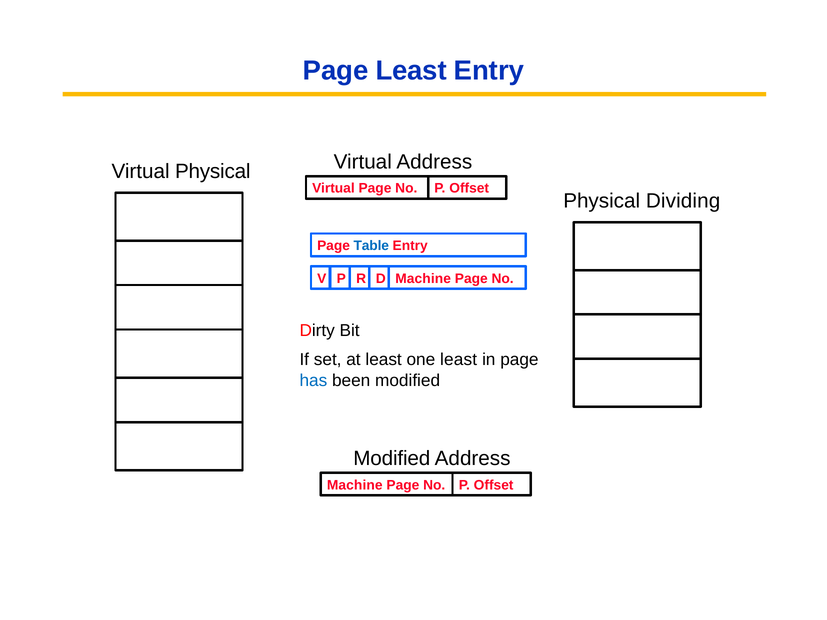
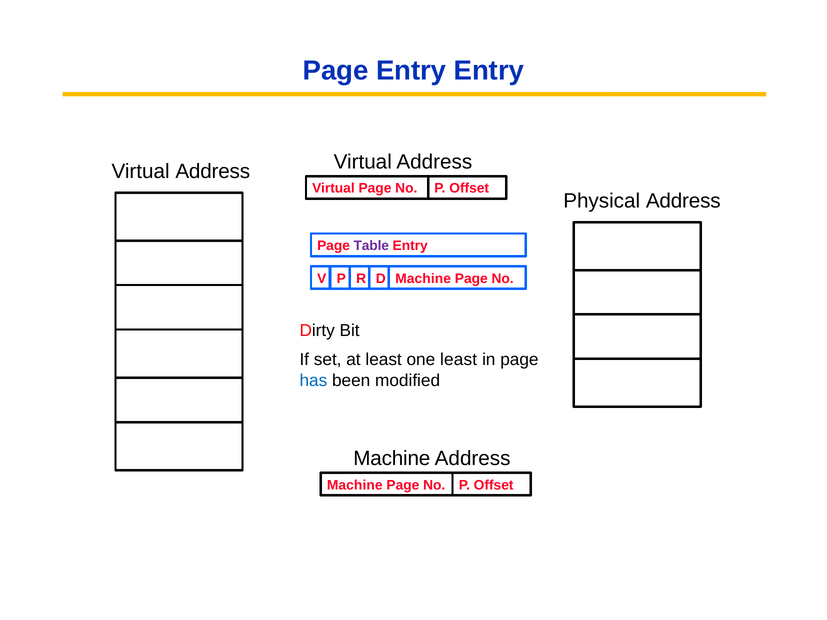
Page Least: Least -> Entry
Physical at (213, 172): Physical -> Address
Physical Dividing: Dividing -> Address
Table colour: blue -> purple
Modified at (392, 459): Modified -> Machine
